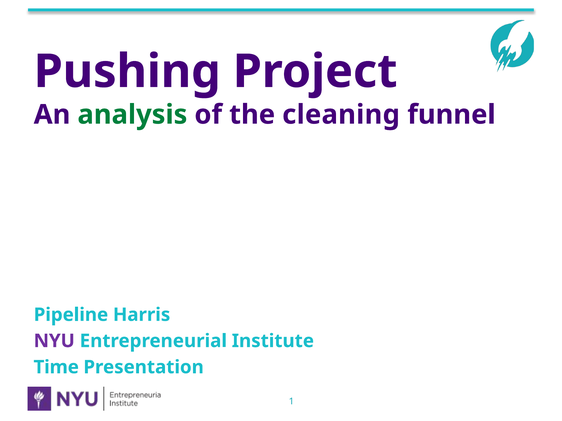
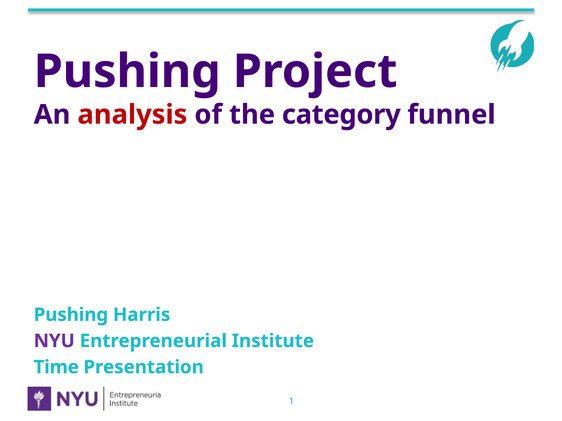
analysis colour: green -> red
cleaning: cleaning -> category
Pipeline at (71, 315): Pipeline -> Pushing
